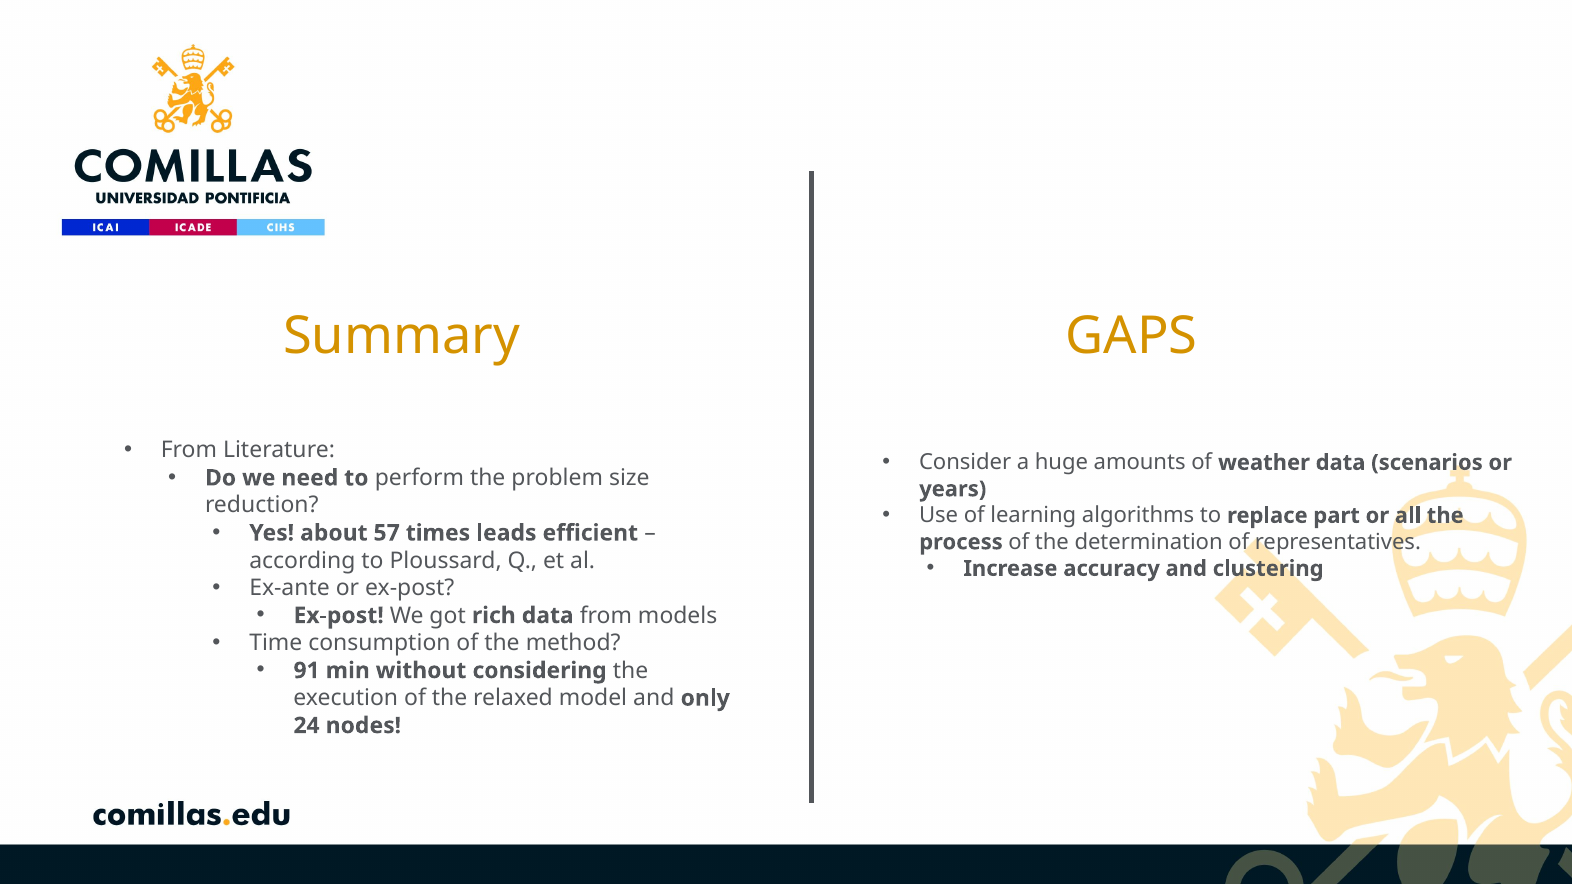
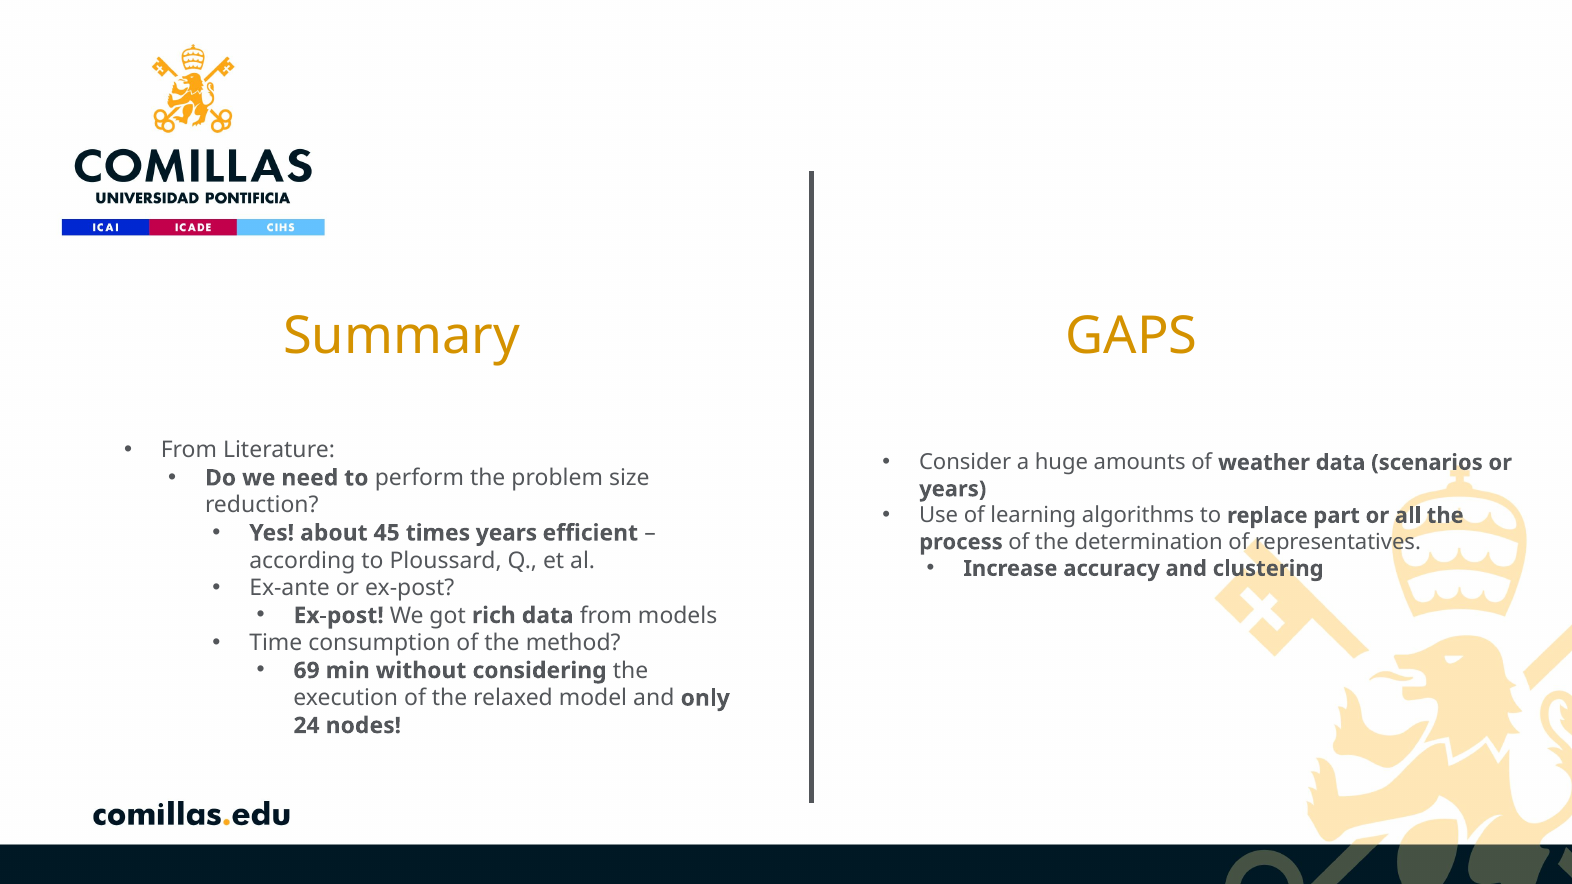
57: 57 -> 45
times leads: leads -> years
91: 91 -> 69
